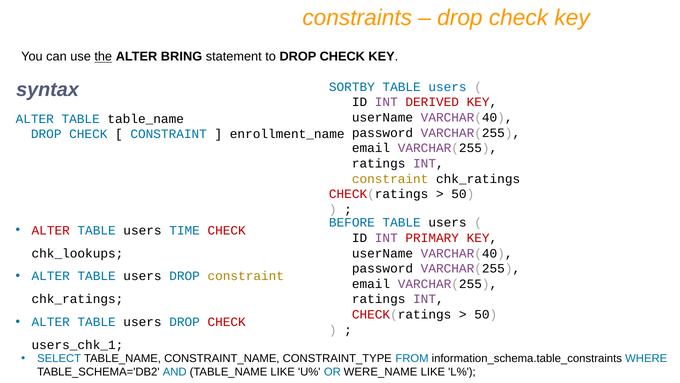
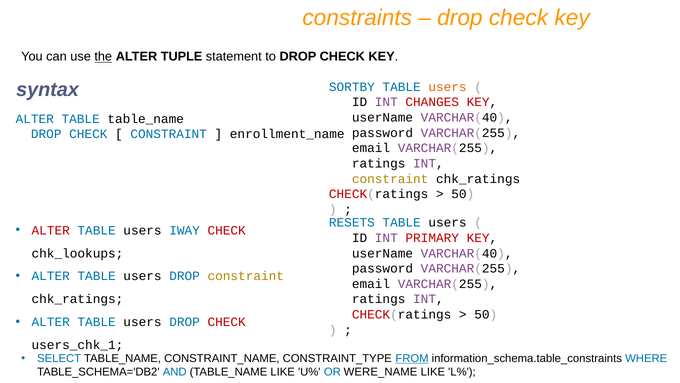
BRING: BRING -> TUPLE
users at (448, 87) colour: blue -> orange
DERIVED: DERIVED -> CHANGES
BEFORE: BEFORE -> RESETS
TIME: TIME -> IWAY
FROM underline: none -> present
